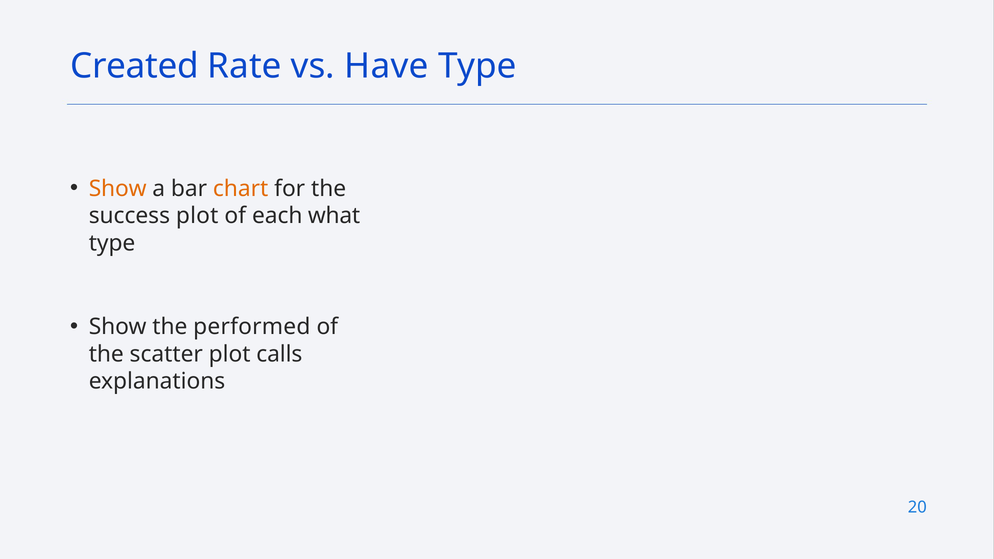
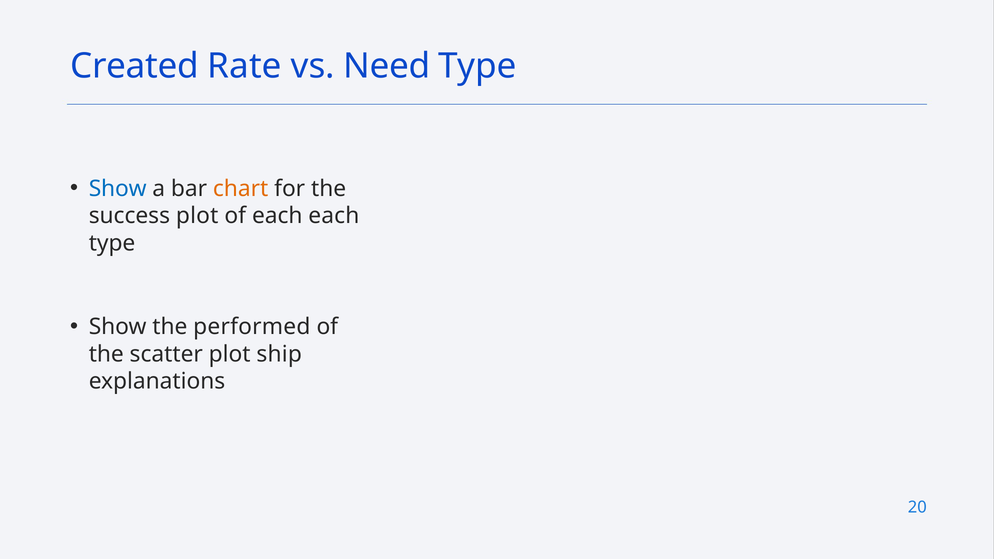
Have: Have -> Need
Show at (118, 189) colour: orange -> blue
each what: what -> each
calls: calls -> ship
